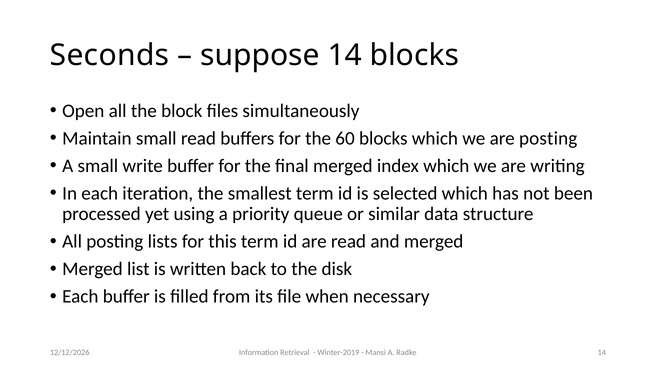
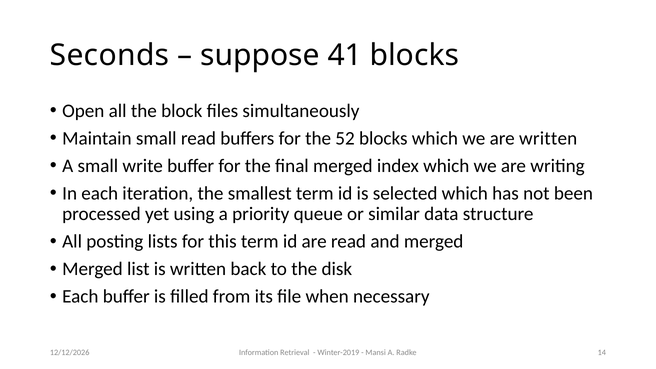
suppose 14: 14 -> 41
60: 60 -> 52
are posting: posting -> written
